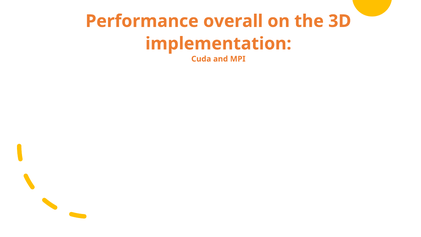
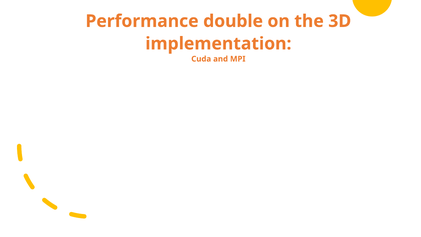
overall: overall -> double
